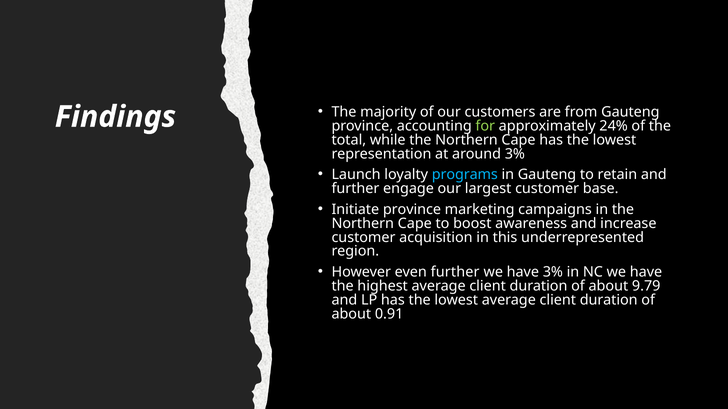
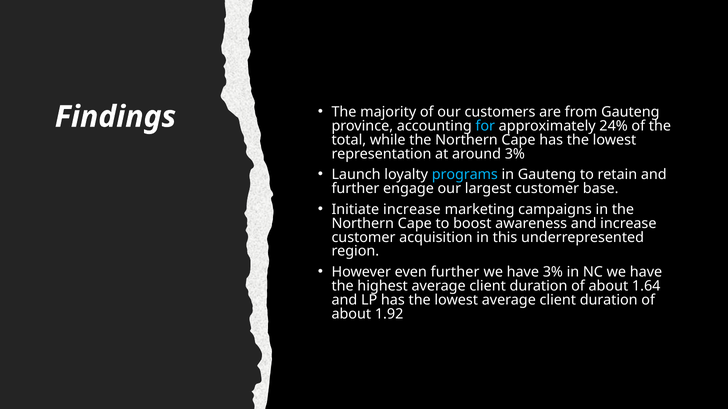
for colour: light green -> light blue
Initiate province: province -> increase
9.79: 9.79 -> 1.64
0.91: 0.91 -> 1.92
